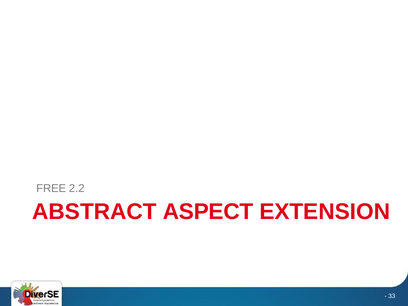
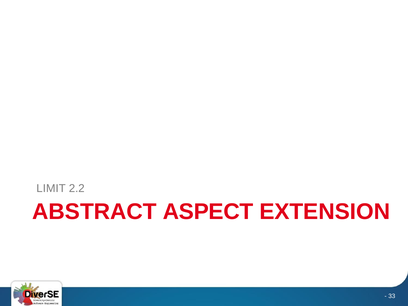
FREE: FREE -> LIMIT
